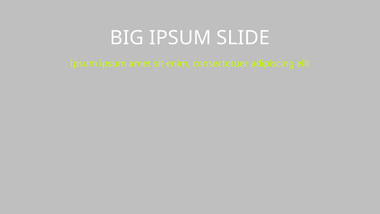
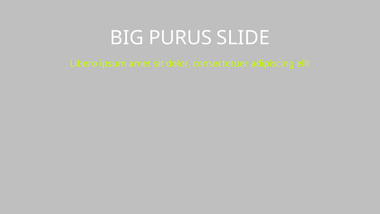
BIG IPSUM: IPSUM -> PURUS
Ipsum at (84, 63): Ipsum -> Libero
enim: enim -> dolor
